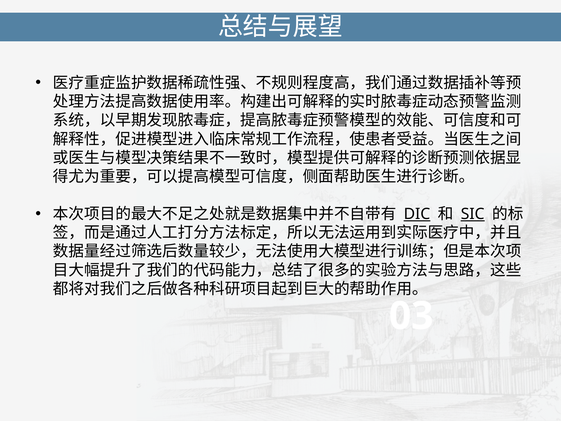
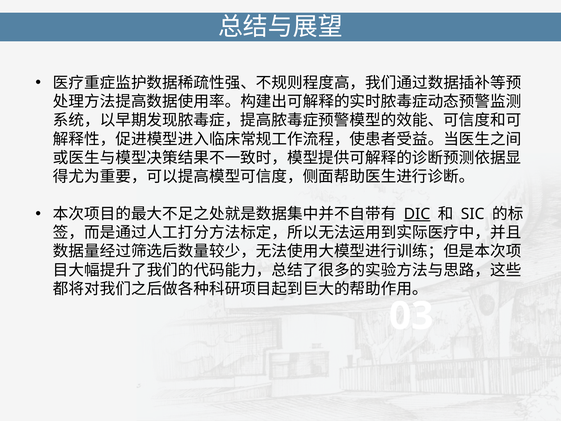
SIC underline: present -> none
